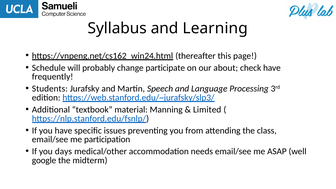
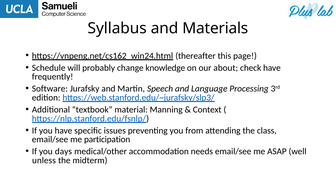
Learning: Learning -> Materials
participate: participate -> knowledge
Students: Students -> Software
Limited: Limited -> Context
google: google -> unless
